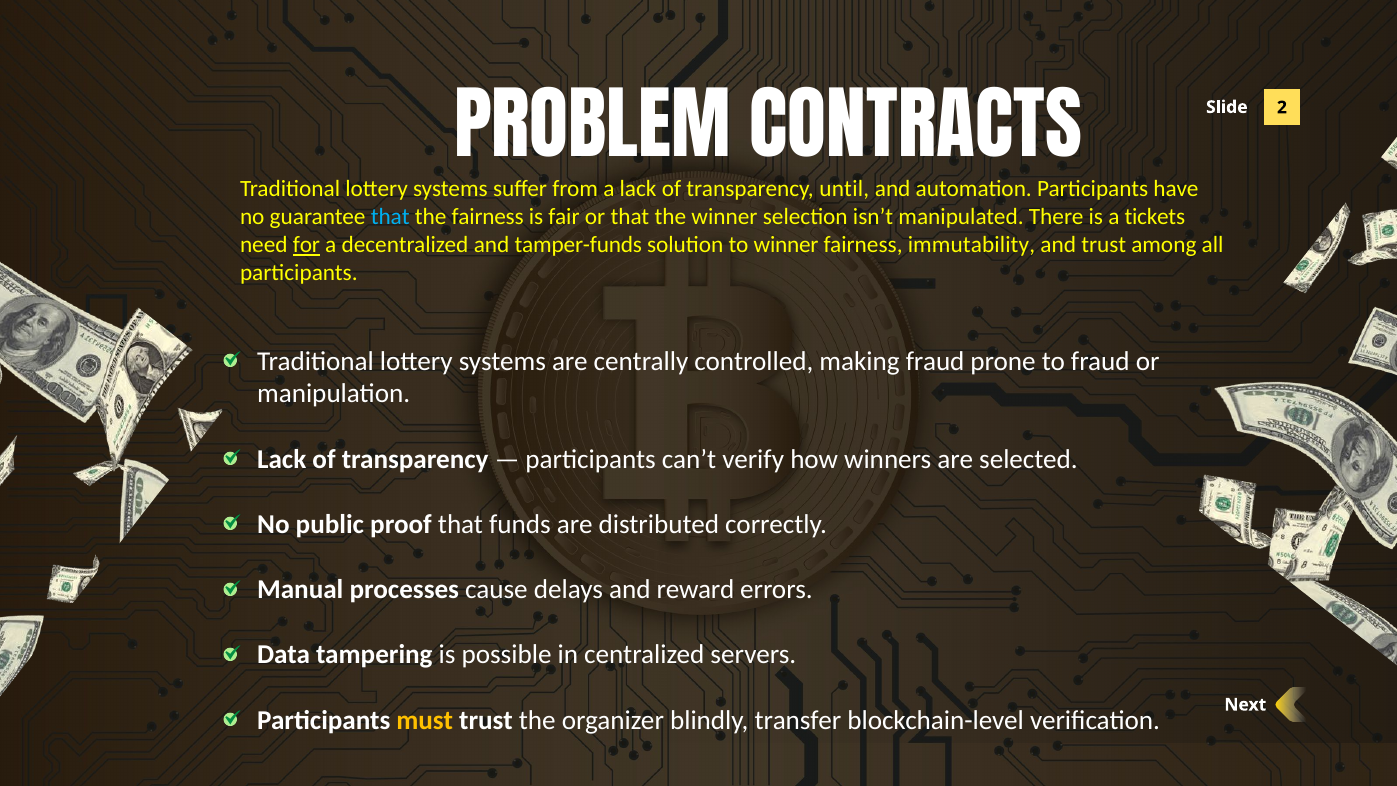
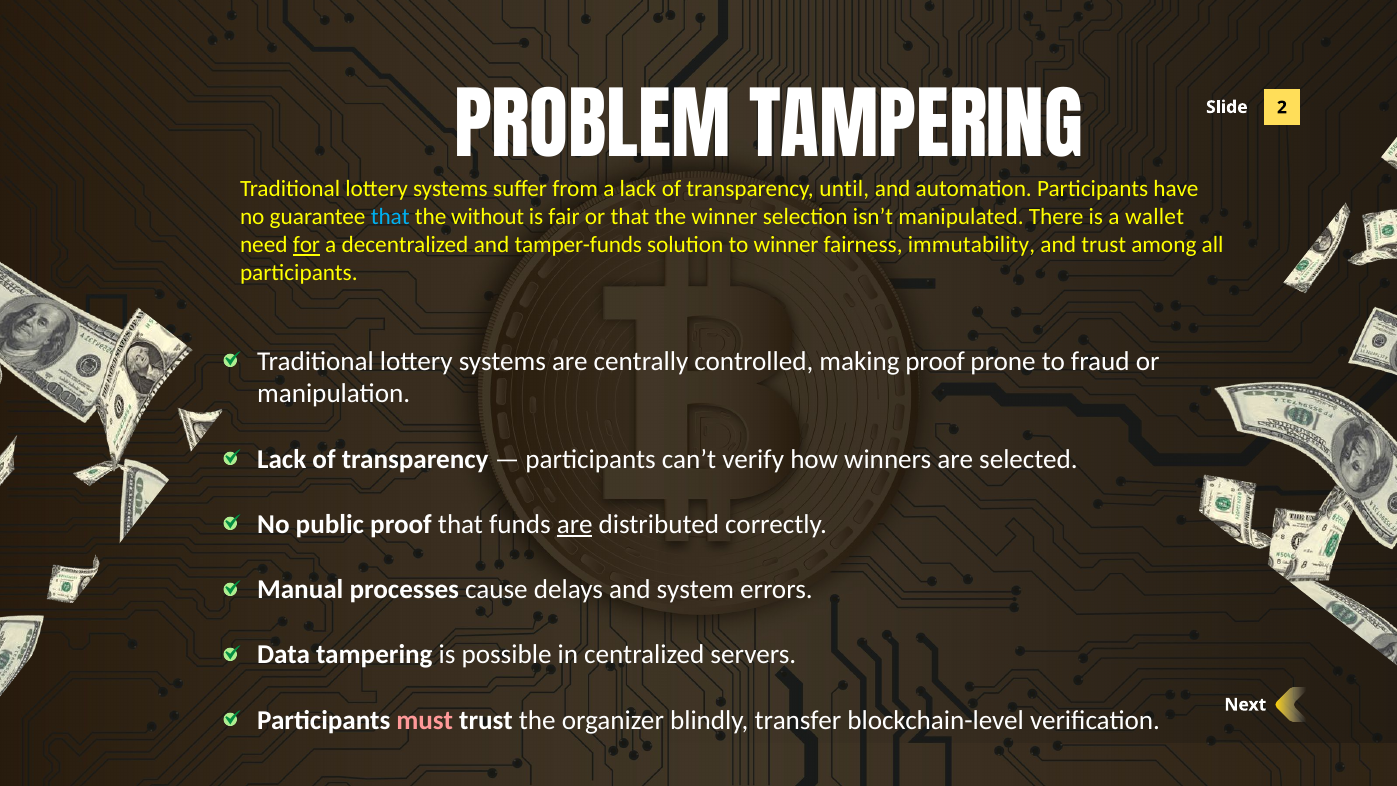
PROBLEM CONTRACTS: CONTRACTS -> TAMPERING
the fairness: fairness -> without
tickets: tickets -> wallet
making fraud: fraud -> proof
are at (575, 524) underline: none -> present
reward: reward -> system
must colour: yellow -> pink
